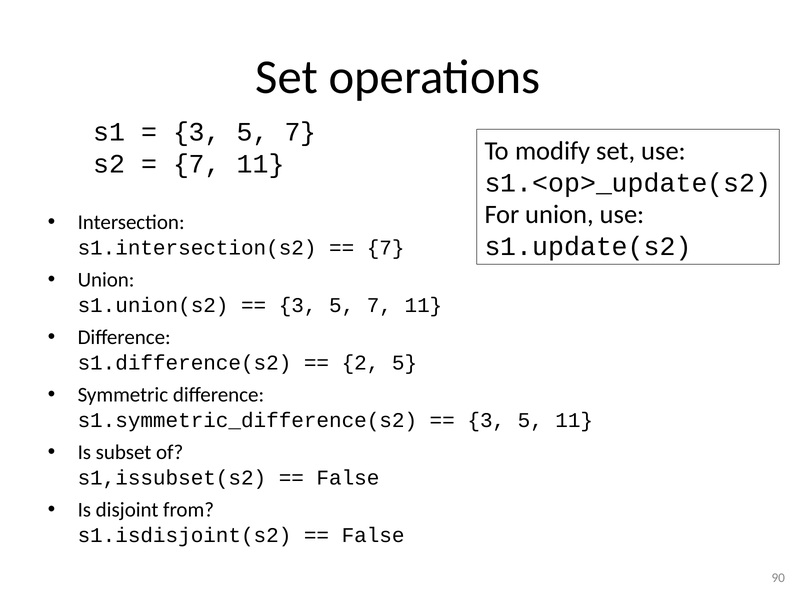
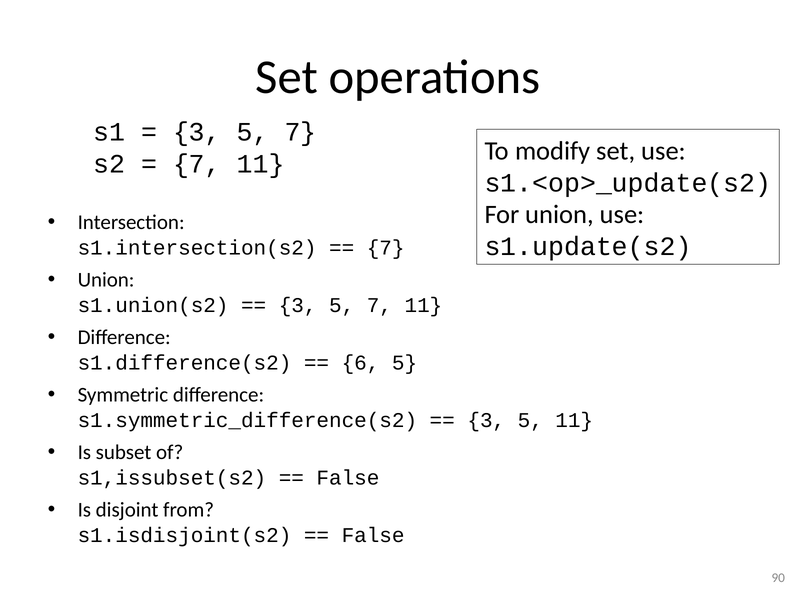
2: 2 -> 6
